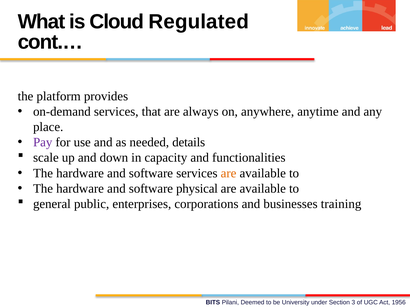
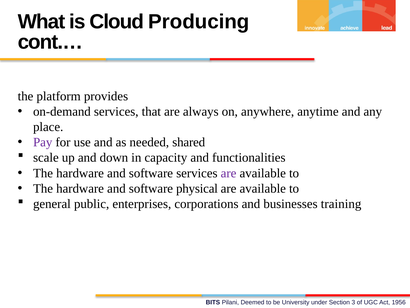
Regulated: Regulated -> Producing
details: details -> shared
are at (229, 173) colour: orange -> purple
